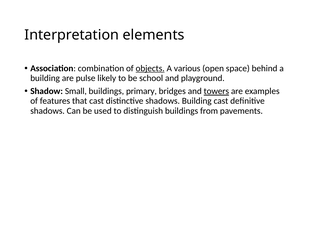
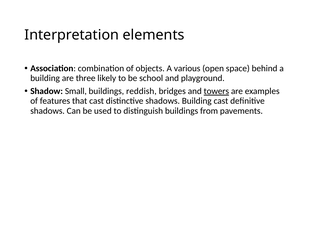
objects underline: present -> none
pulse: pulse -> three
primary: primary -> reddish
